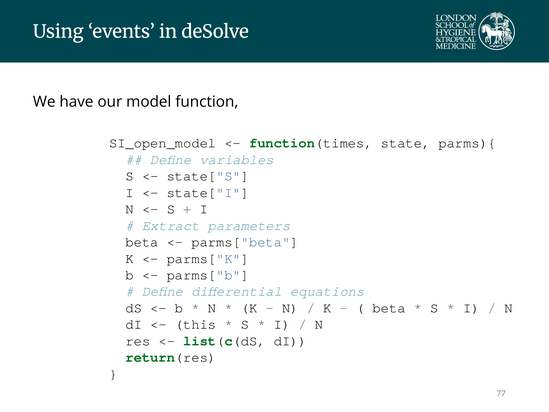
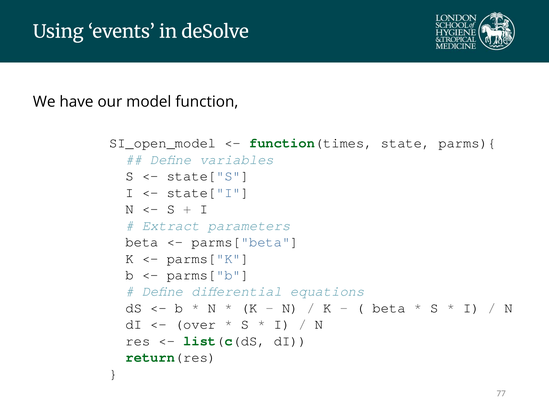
this: this -> over
